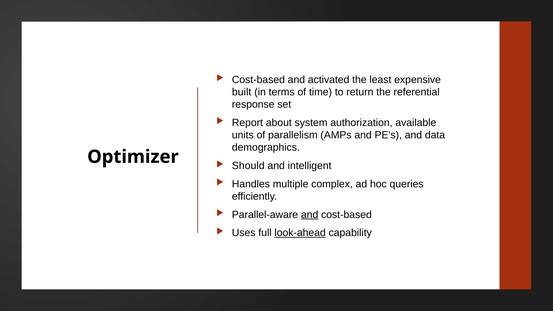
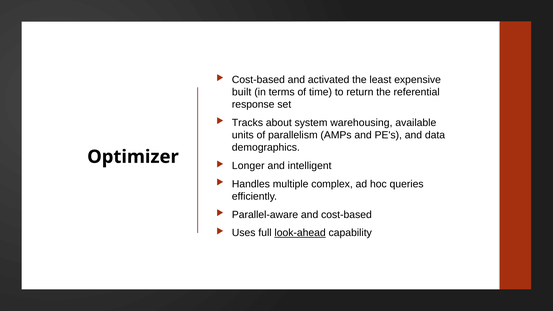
Report: Report -> Tracks
authorization: authorization -> warehousing
Should: Should -> Longer
and at (310, 215) underline: present -> none
